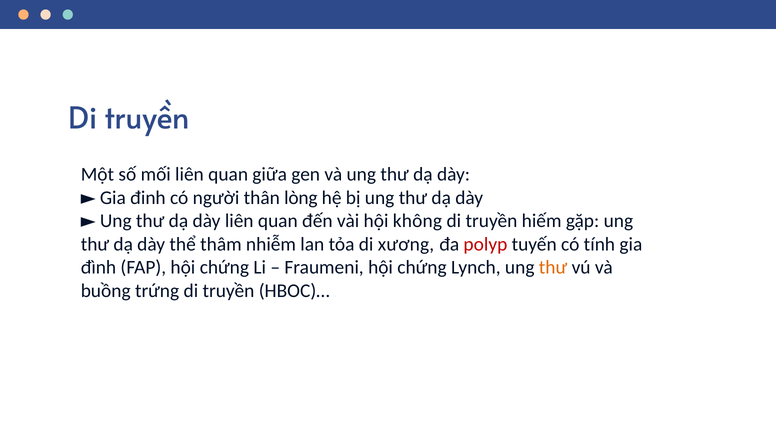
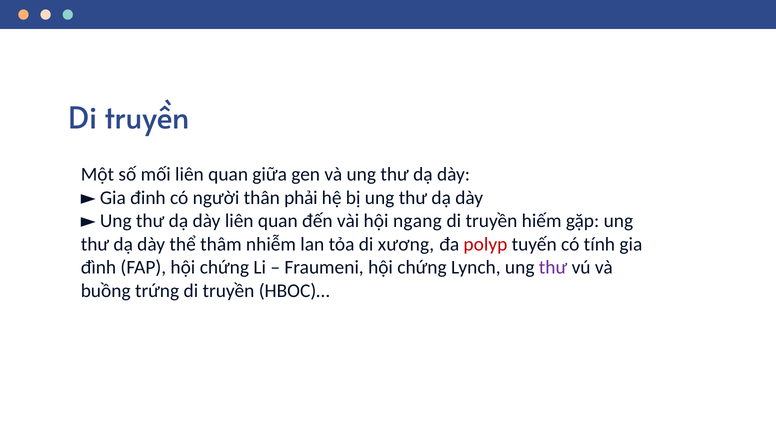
lòng: lòng -> phải
không: không -> ngang
thư at (553, 267) colour: orange -> purple
